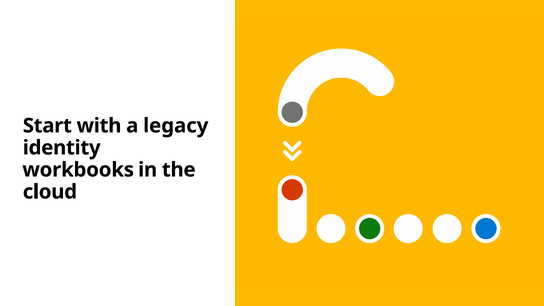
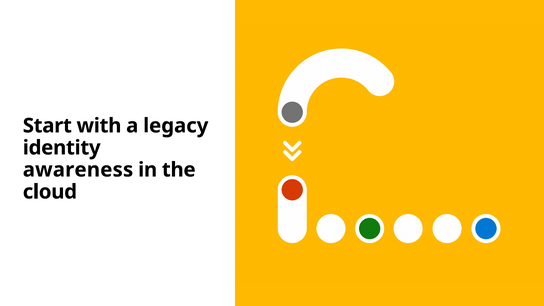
workbooks: workbooks -> awareness
